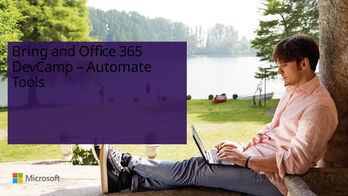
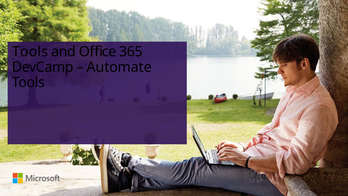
Bring at (30, 52): Bring -> Tools
